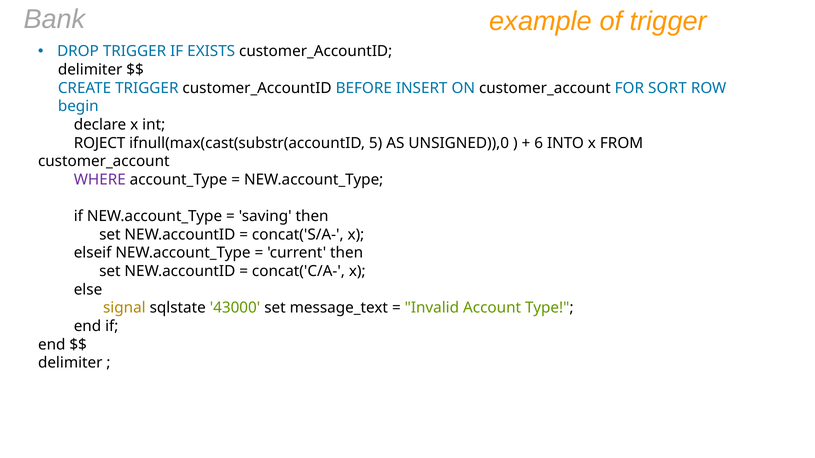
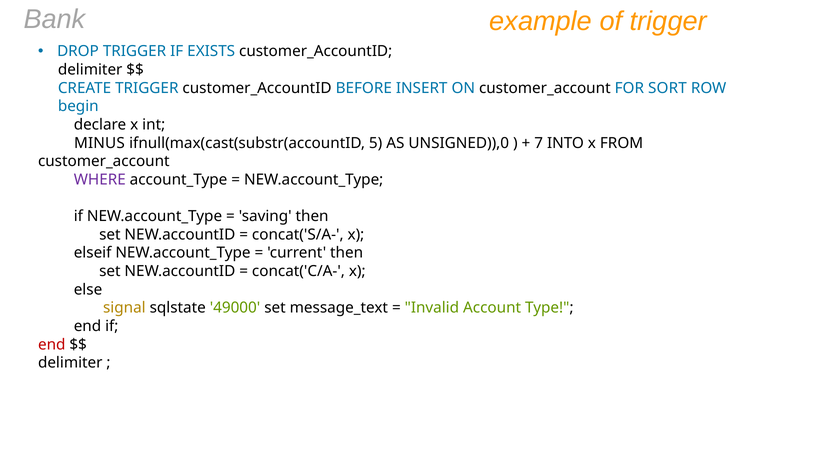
ROJECT: ROJECT -> MINUS
6: 6 -> 7
43000: 43000 -> 49000
end at (52, 345) colour: black -> red
